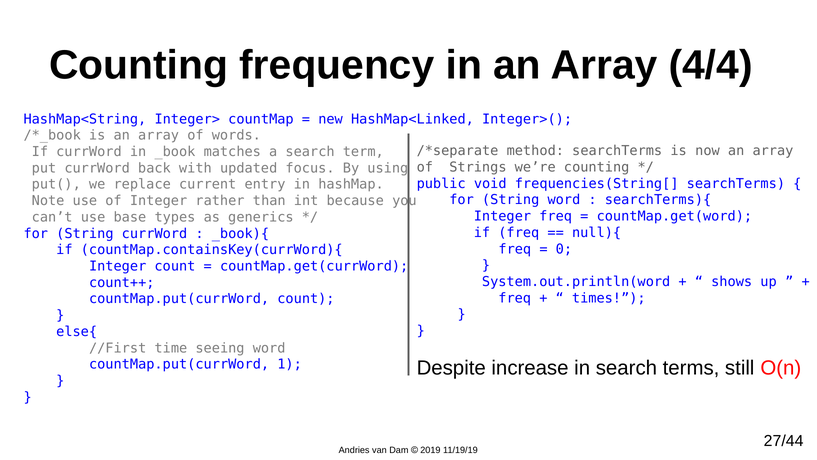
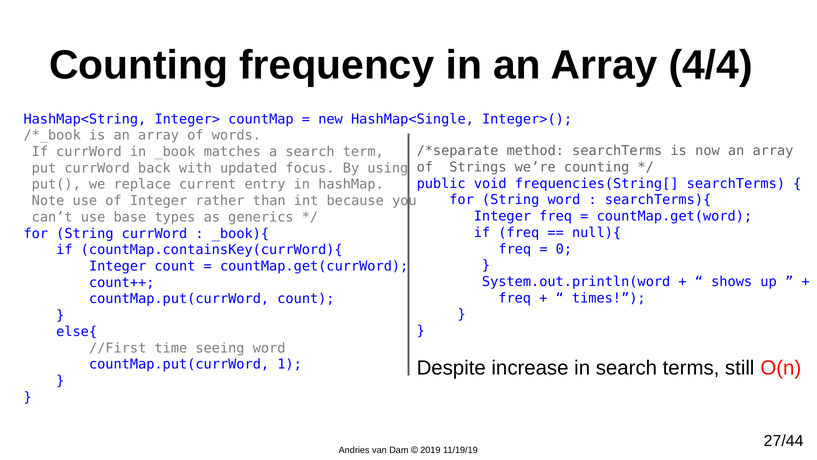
HashMap<Linked: HashMap<Linked -> HashMap<Single
